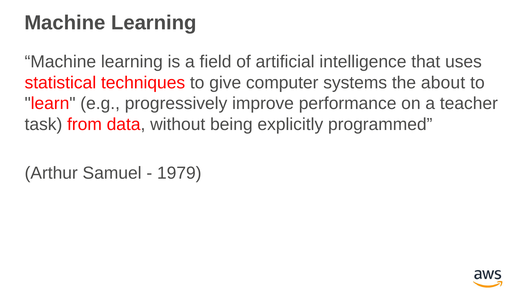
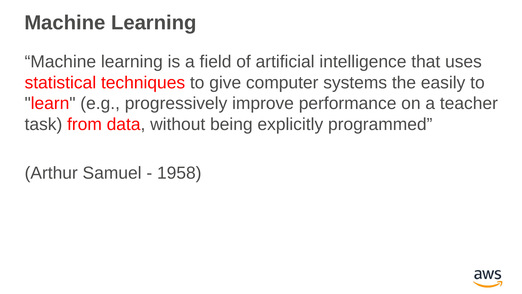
about: about -> easily
1979: 1979 -> 1958
